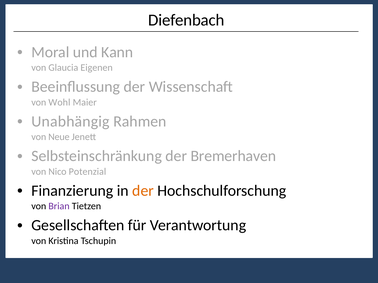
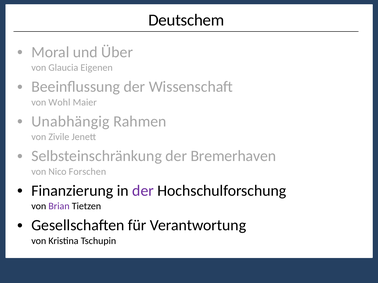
Diefenbach: Diefenbach -> Deutschem
Kann: Kann -> Über
Neue: Neue -> Zivile
Potenzial: Potenzial -> Forschen
der at (143, 191) colour: orange -> purple
